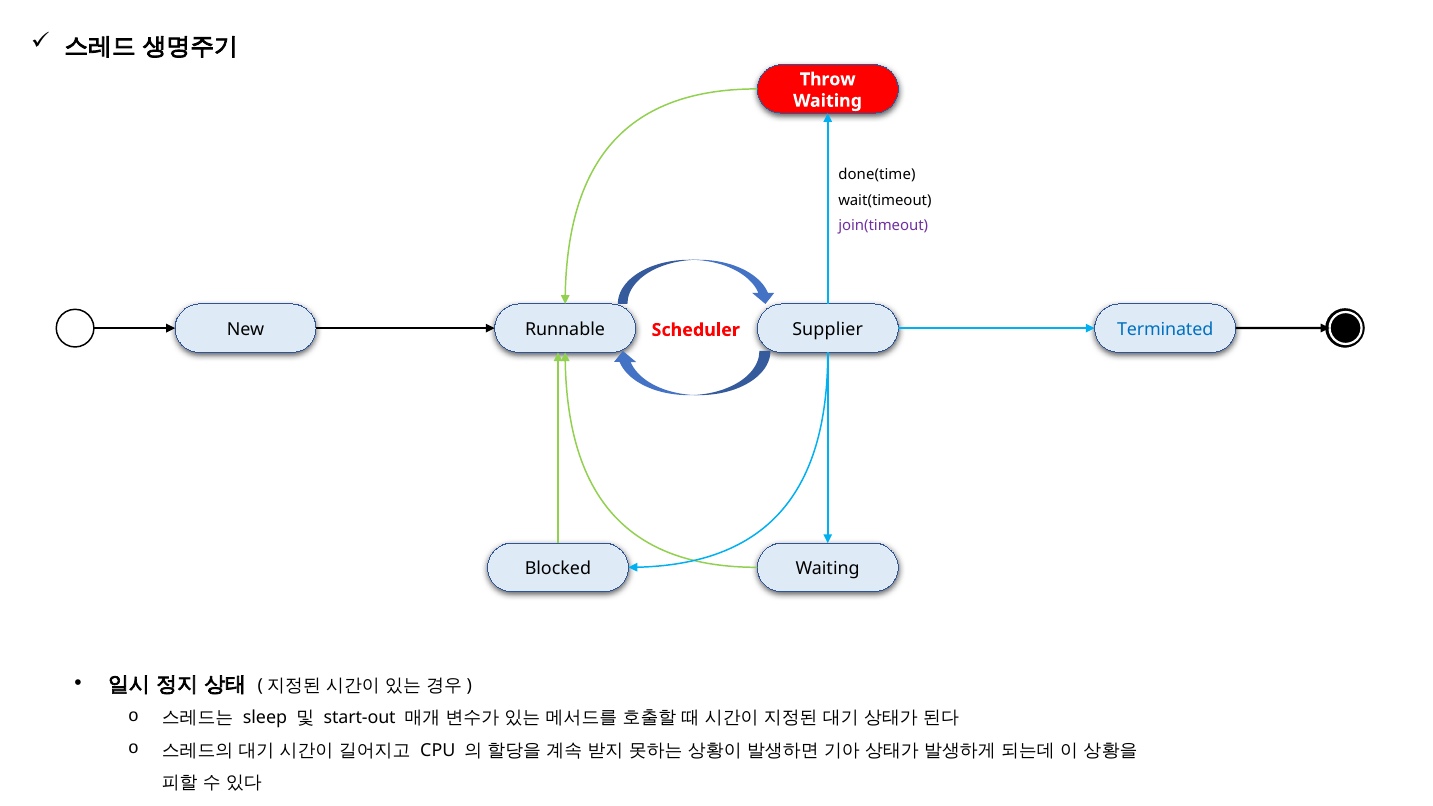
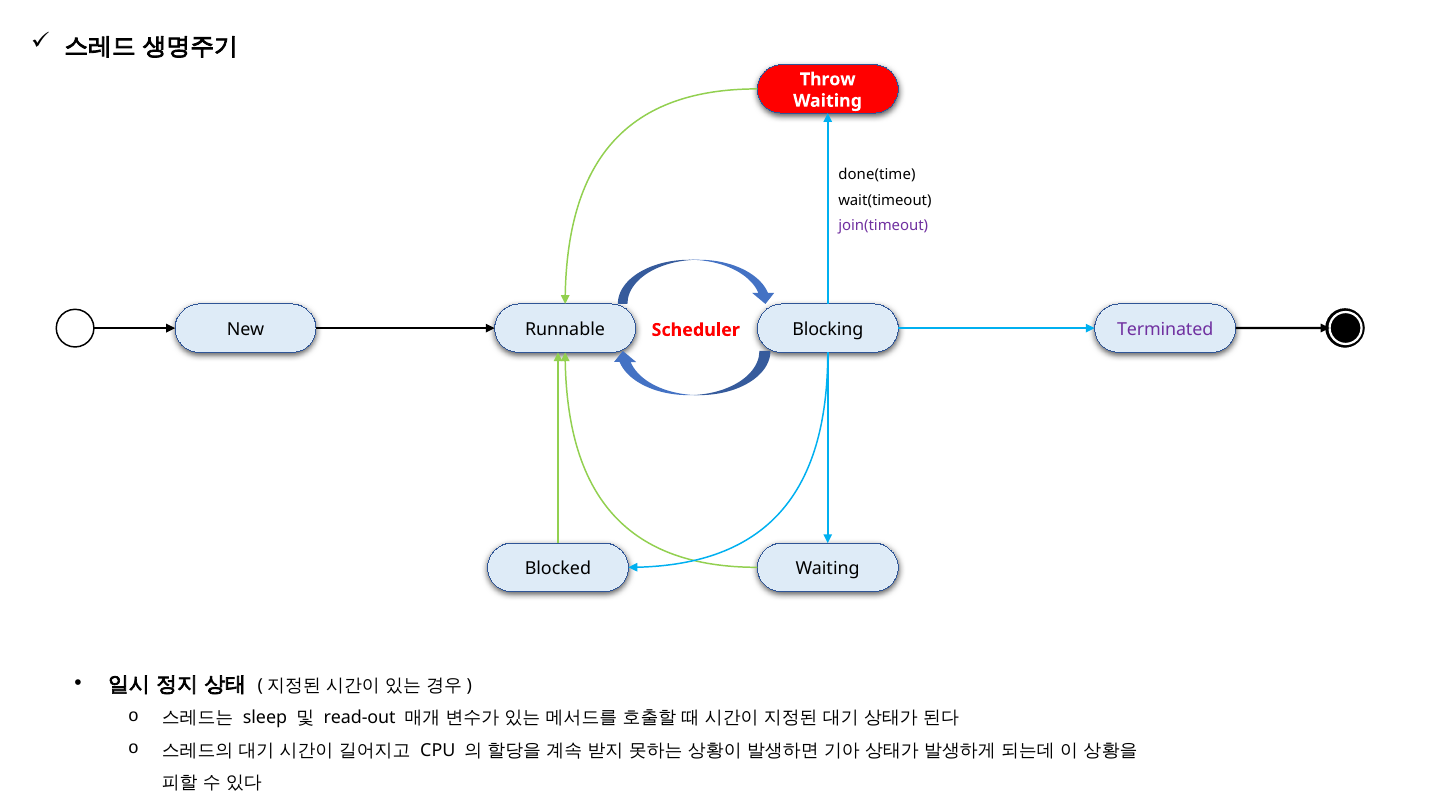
Supplier: Supplier -> Blocking
Terminated colour: blue -> purple
start-out: start-out -> read-out
